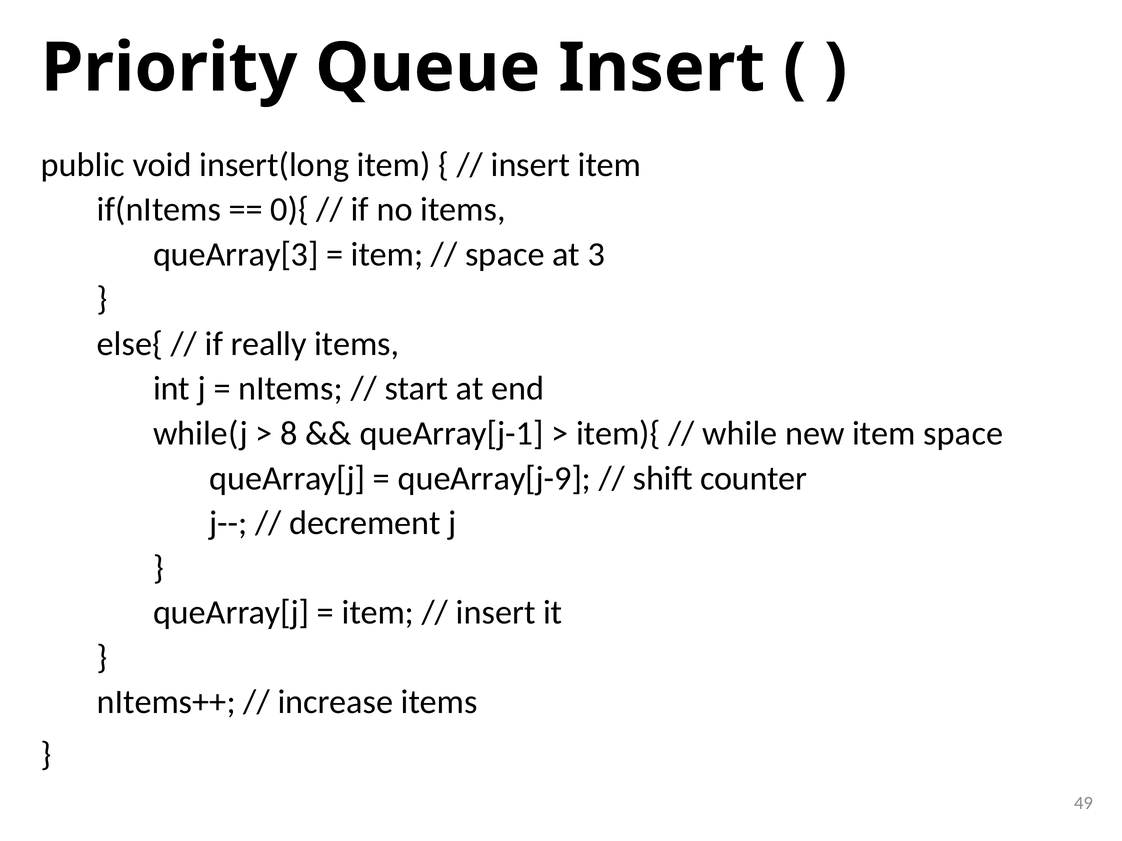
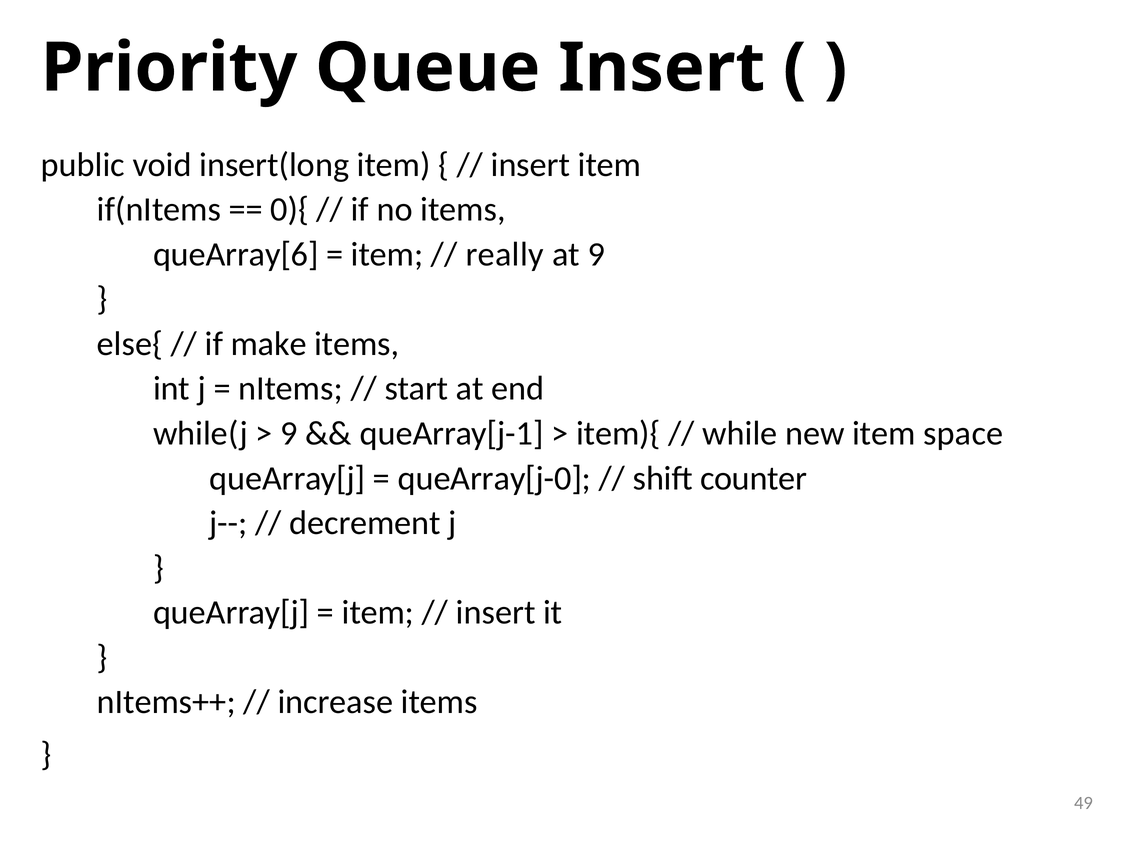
queArray[3: queArray[3 -> queArray[6
space at (505, 255): space -> really
at 3: 3 -> 9
really: really -> make
8 at (289, 434): 8 -> 9
queArray[j-9: queArray[j-9 -> queArray[j-0
